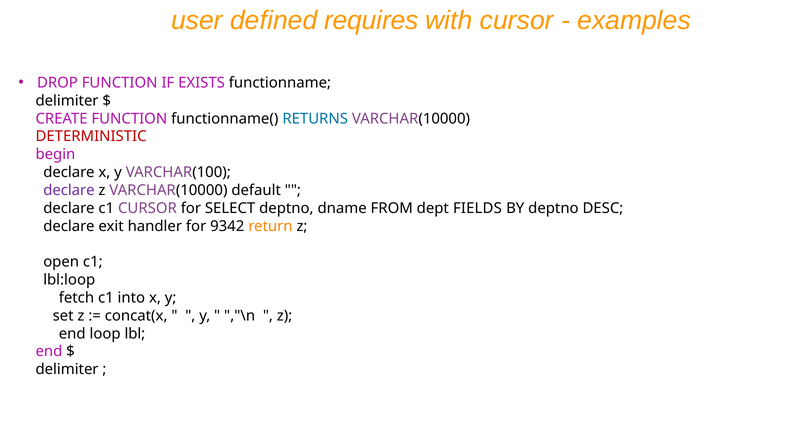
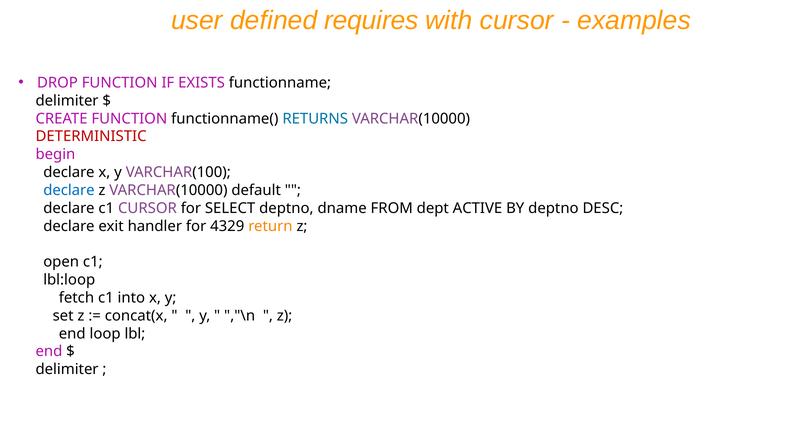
declare at (69, 190) colour: purple -> blue
FIELDS: FIELDS -> ACTIVE
9342: 9342 -> 4329
